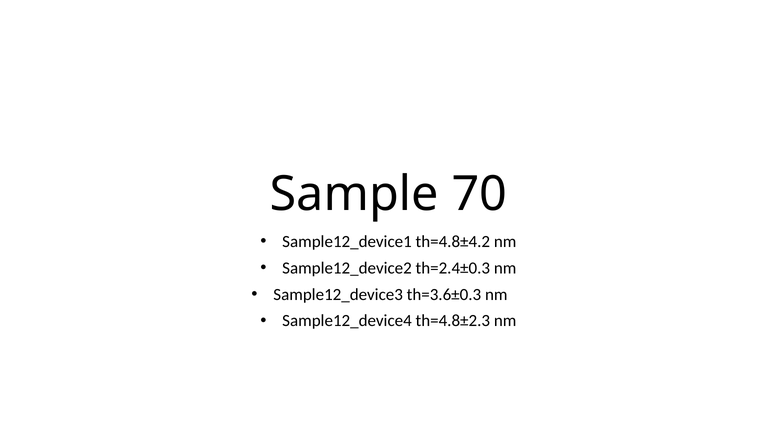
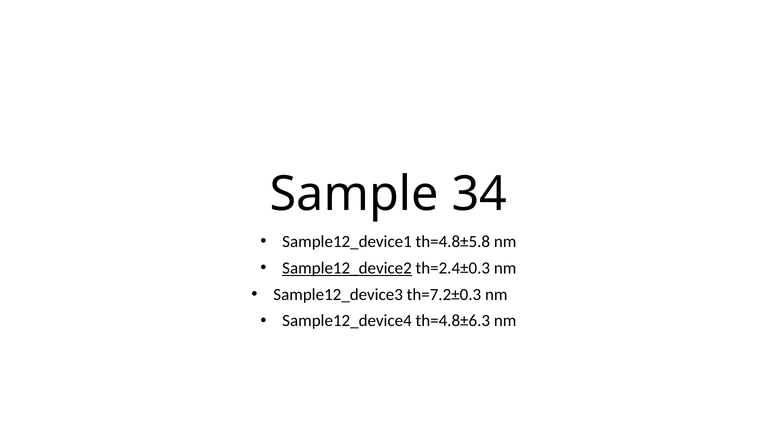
70: 70 -> 34
th=4.8±4.2: th=4.8±4.2 -> th=4.8±5.8
Sample12_device2 underline: none -> present
th=3.6±0.3: th=3.6±0.3 -> th=7.2±0.3
th=4.8±2.3: th=4.8±2.3 -> th=4.8±6.3
